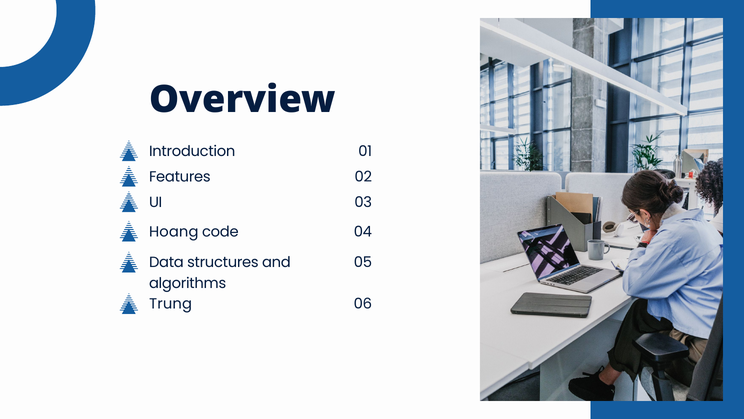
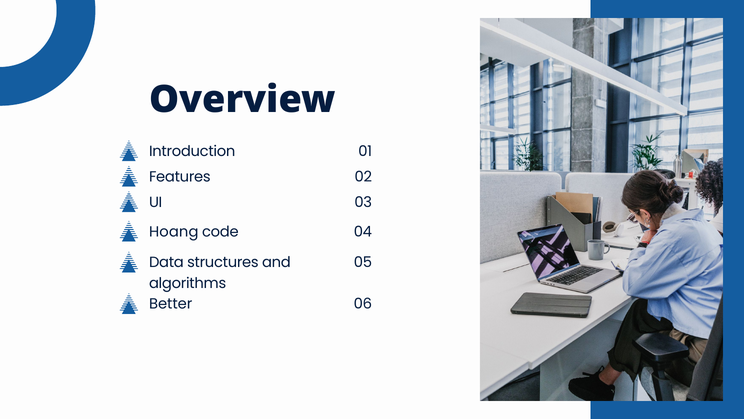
Trung: Trung -> Better
